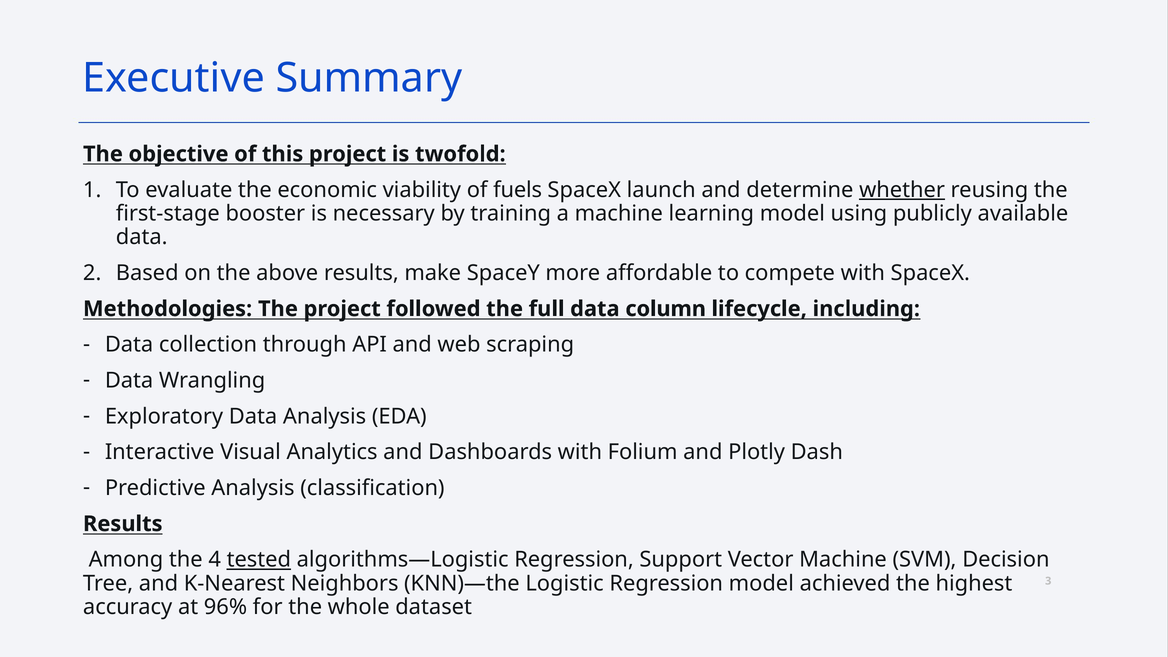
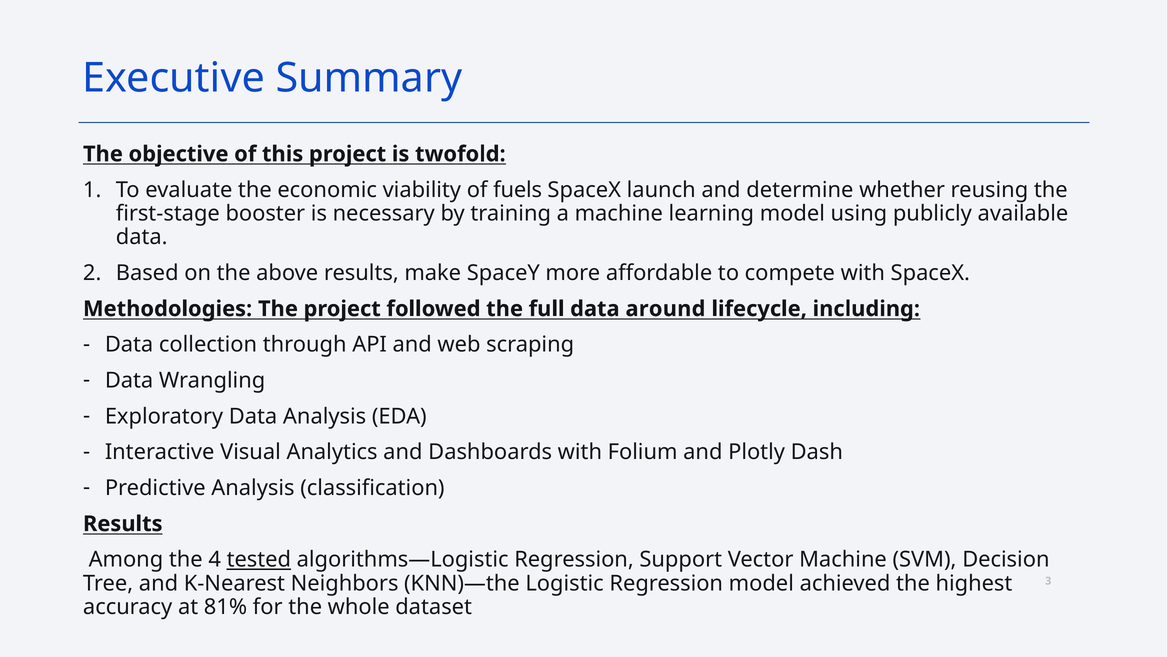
whether underline: present -> none
column: column -> around
96%: 96% -> 81%
